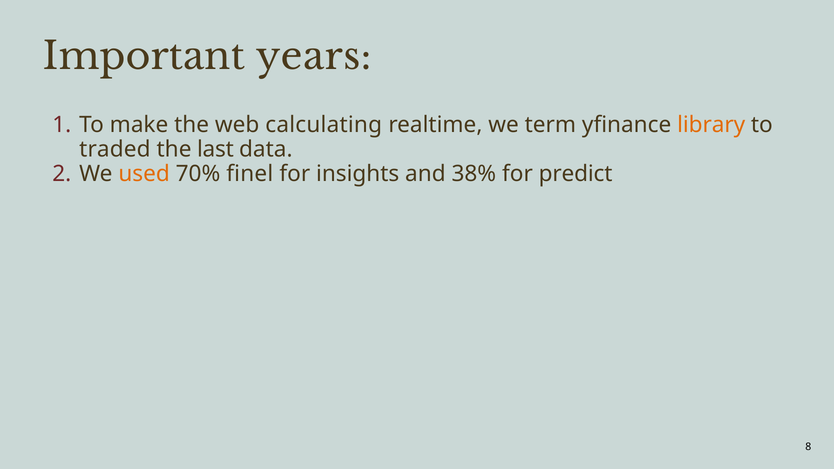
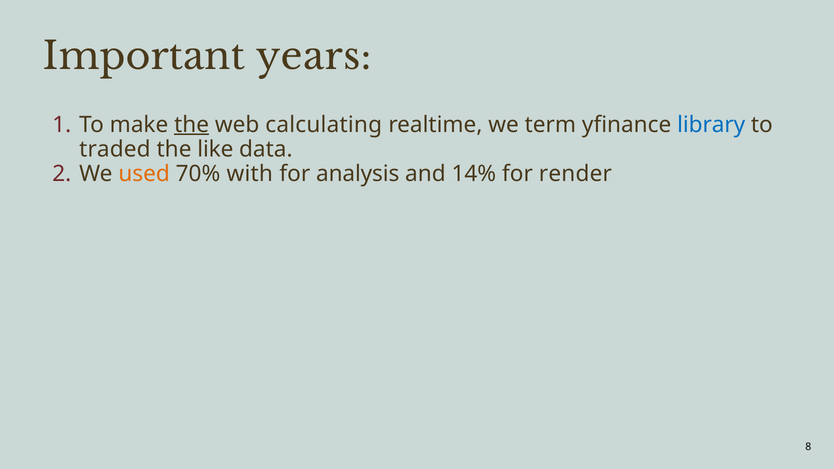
the at (192, 125) underline: none -> present
library colour: orange -> blue
last: last -> like
finel: finel -> with
insights: insights -> analysis
38%: 38% -> 14%
predict: predict -> render
